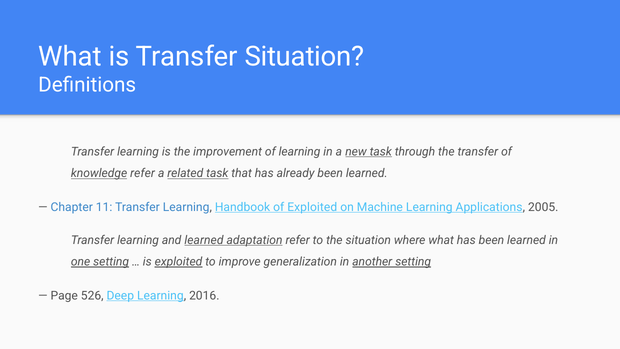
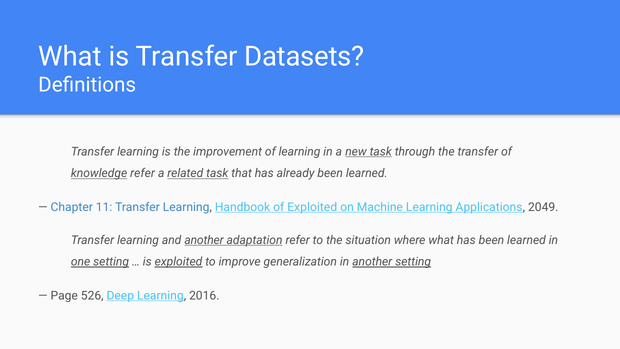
Transfer Situation: Situation -> Datasets
2005: 2005 -> 2049
and learned: learned -> another
